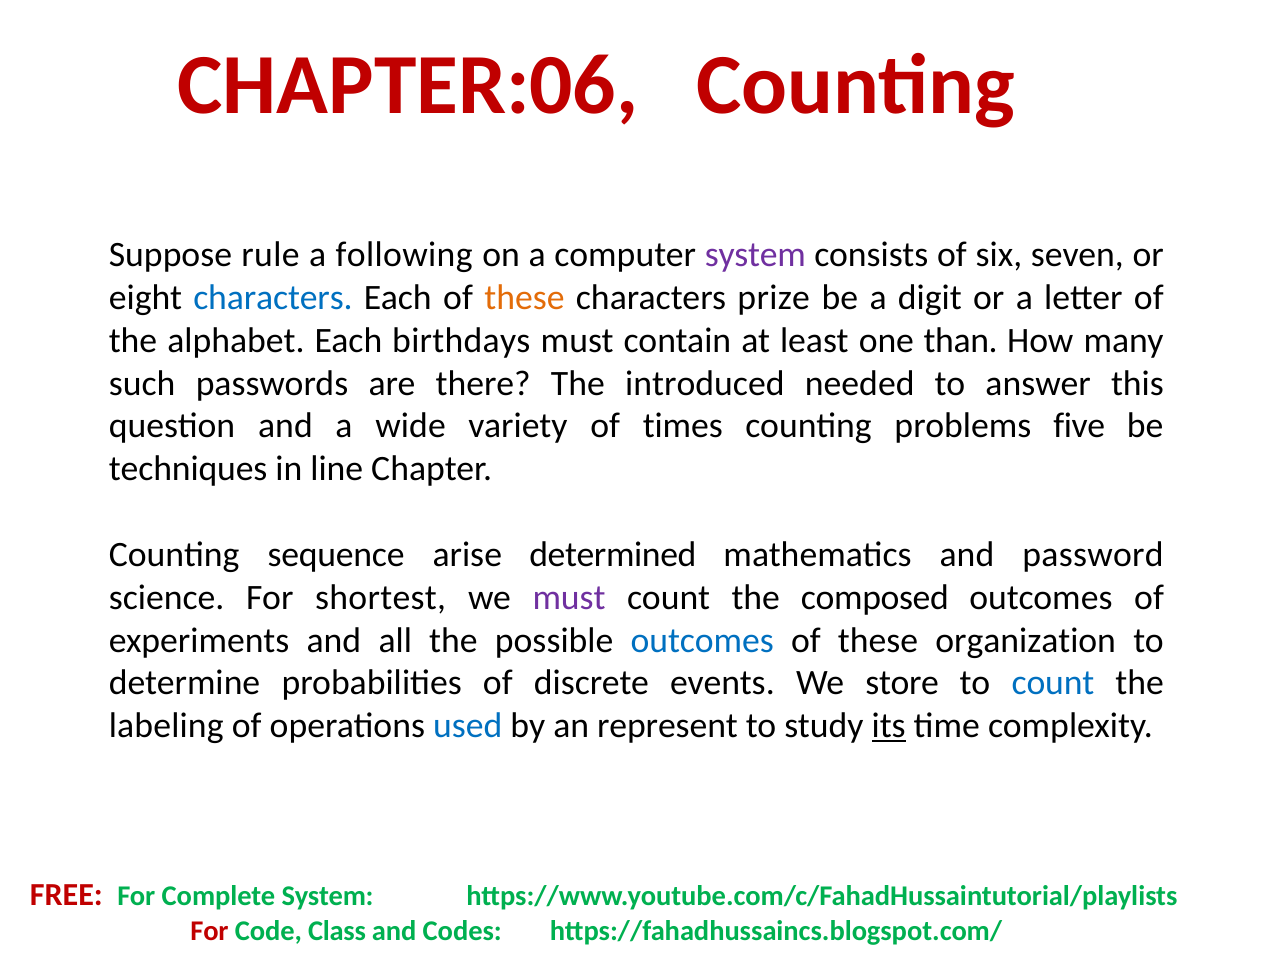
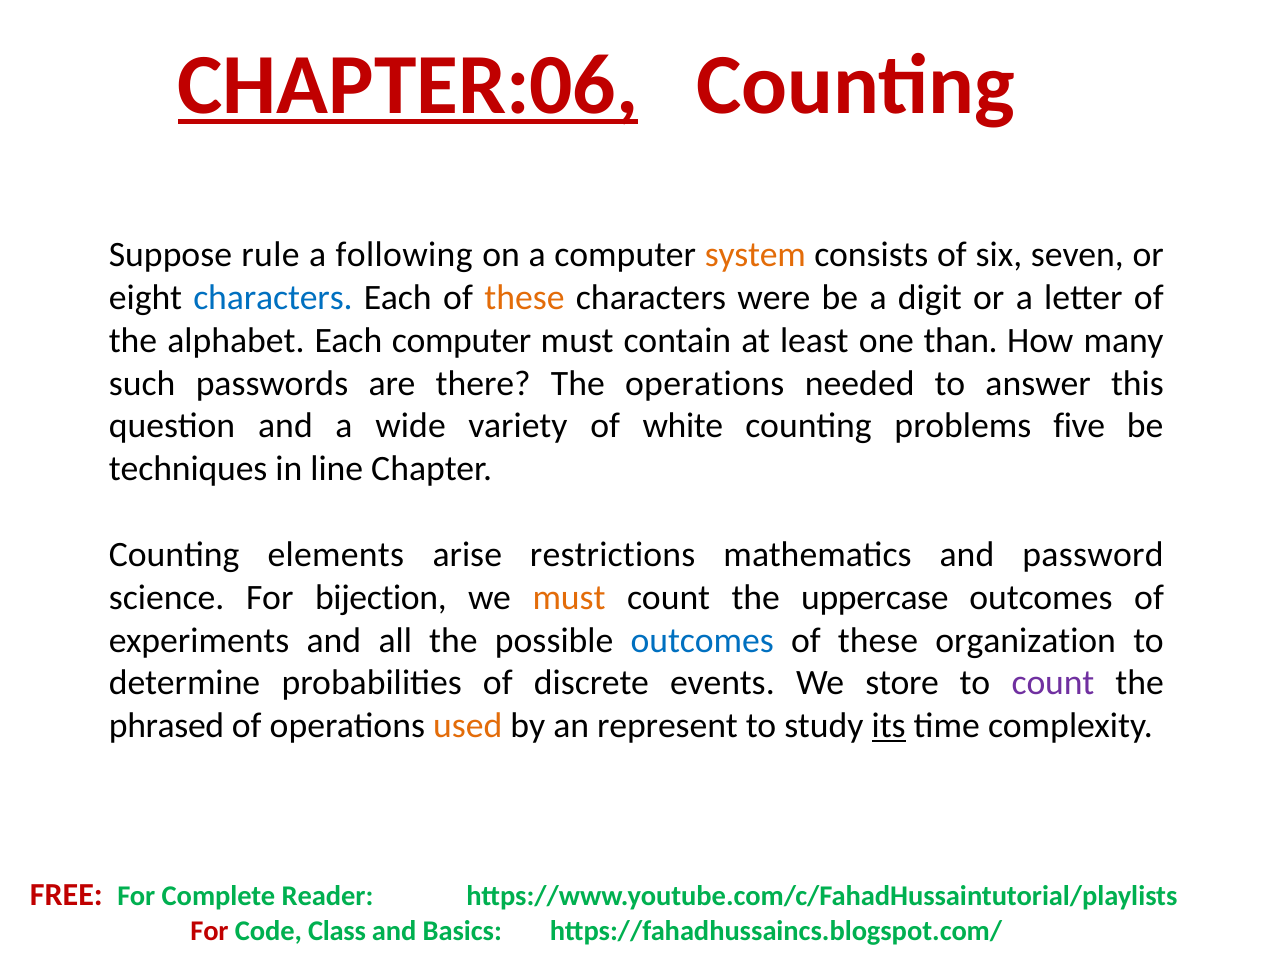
CHAPTER:06 underline: none -> present
system at (755, 255) colour: purple -> orange
prize: prize -> were
Each birthdays: birthdays -> computer
The introduced: introduced -> operations
times: times -> white
sequence: sequence -> elements
determined: determined -> restrictions
shortest: shortest -> bijection
must at (569, 597) colour: purple -> orange
composed: composed -> uppercase
count at (1053, 683) colour: blue -> purple
labeling: labeling -> phrased
used colour: blue -> orange
Complete System: System -> Reader
Codes: Codes -> Basics
